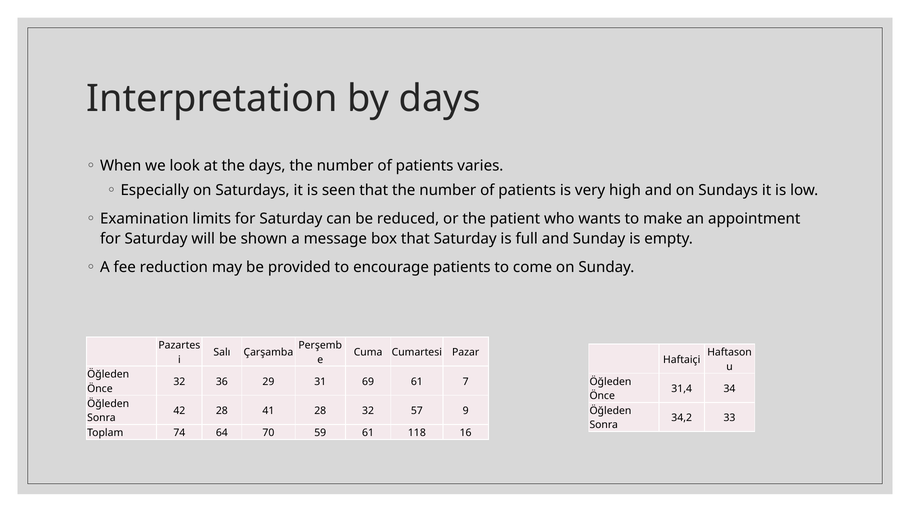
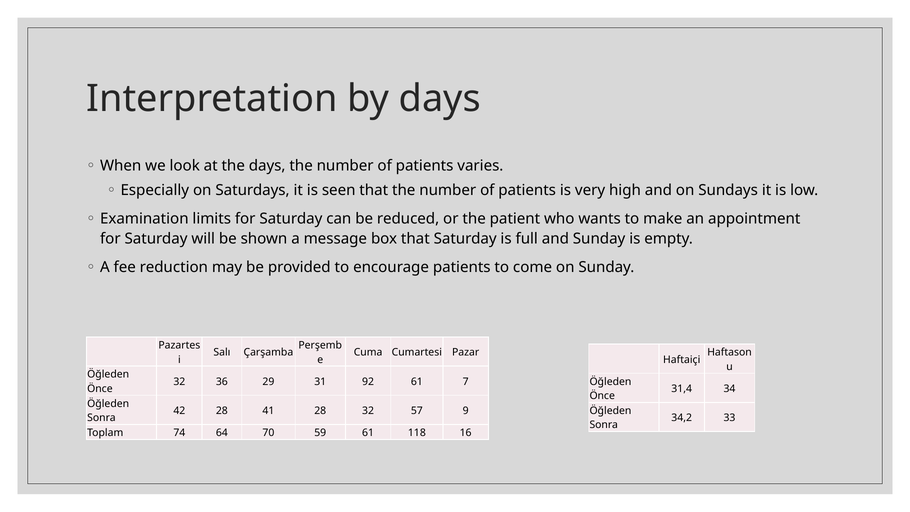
69: 69 -> 92
